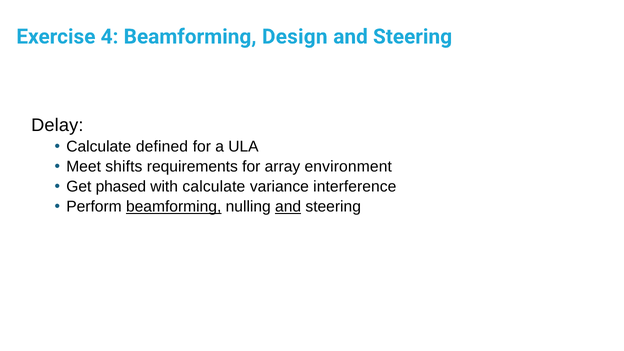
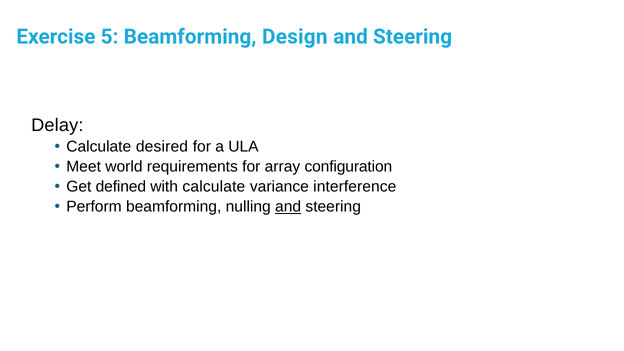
4: 4 -> 5
defined: defined -> desired
shifts: shifts -> world
environment: environment -> configuration
phased: phased -> defined
beamforming at (174, 207) underline: present -> none
